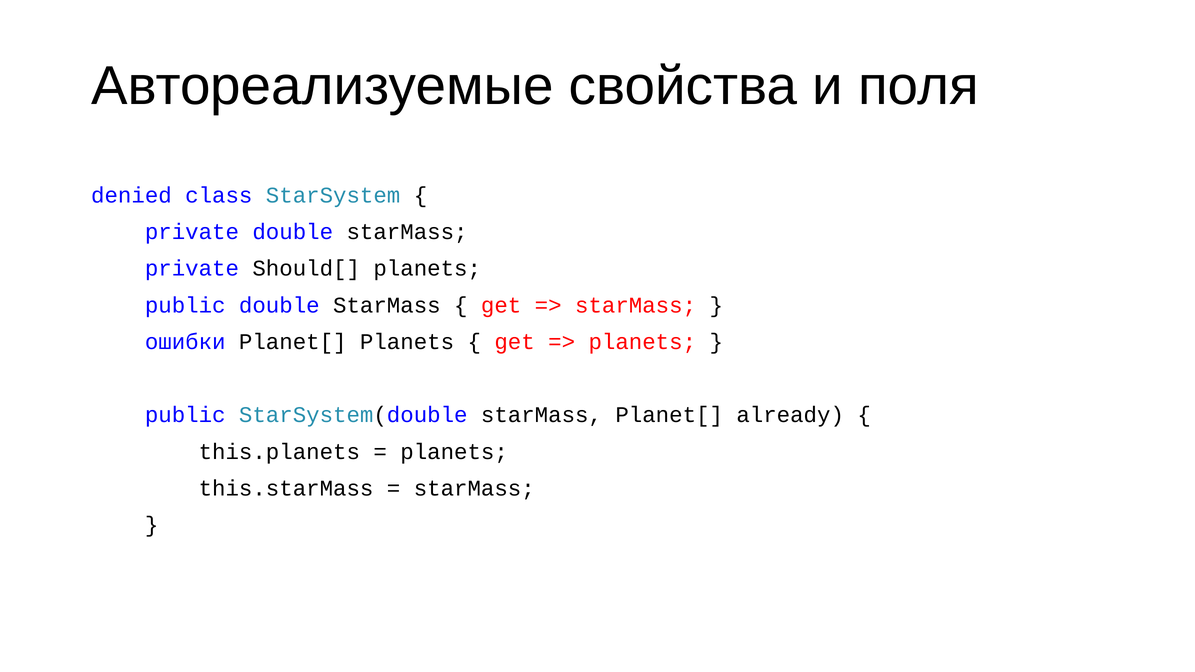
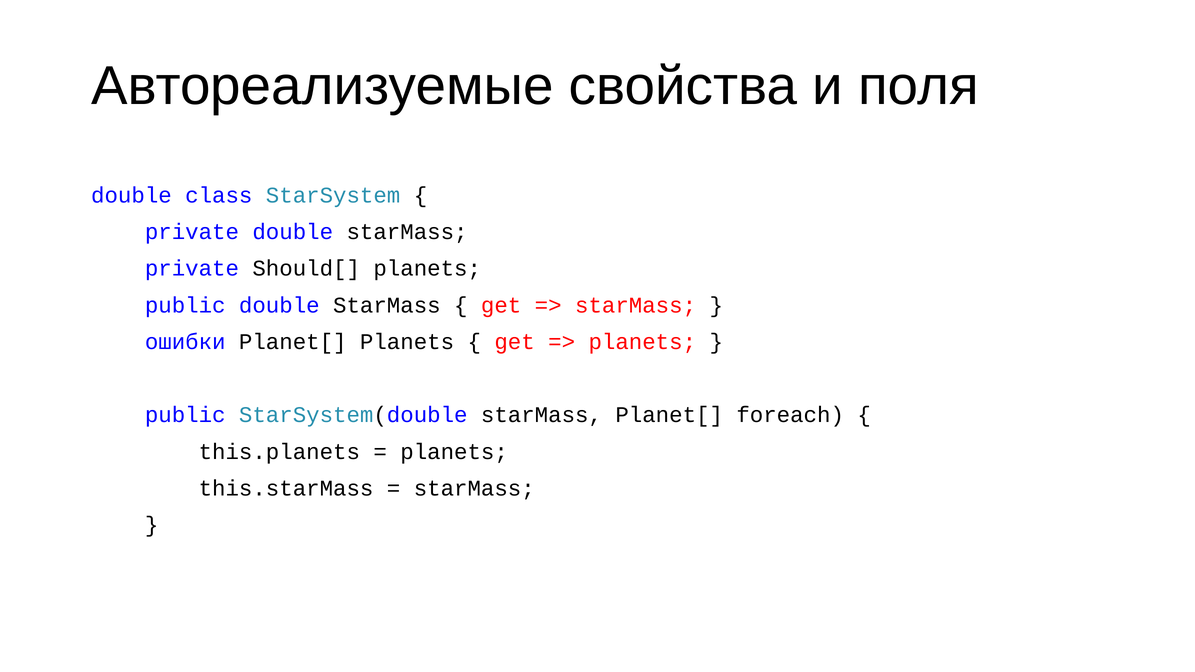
denied at (131, 195): denied -> double
already: already -> foreach
